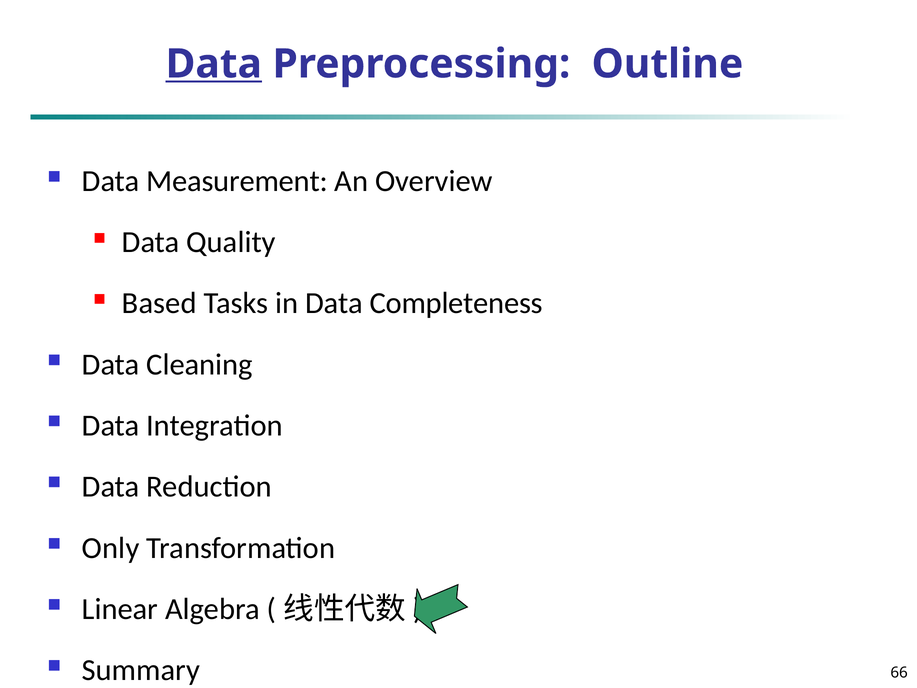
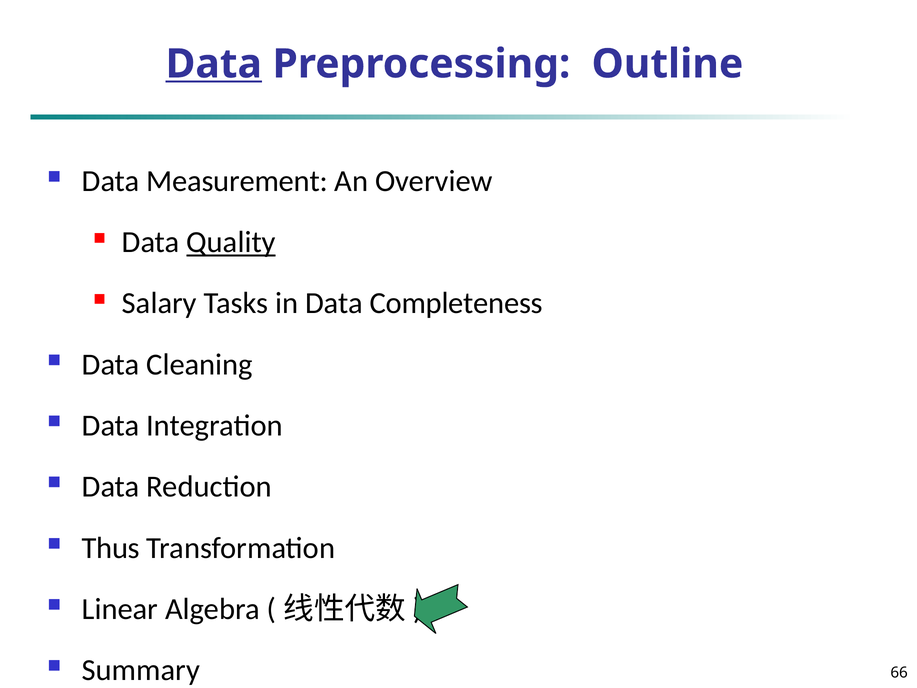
Quality underline: none -> present
Based: Based -> Salary
Only: Only -> Thus
